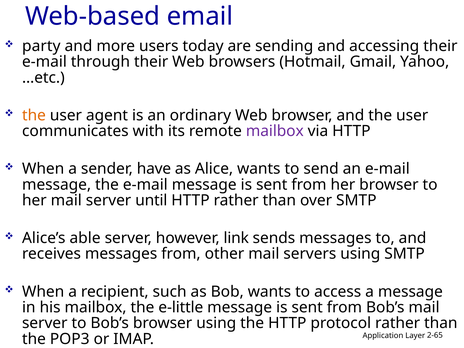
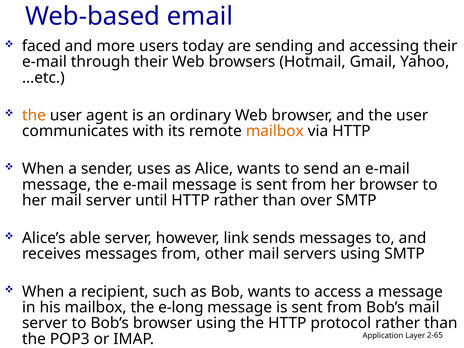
party: party -> faced
mailbox at (275, 131) colour: purple -> orange
have: have -> uses
e-little: e-little -> e-long
